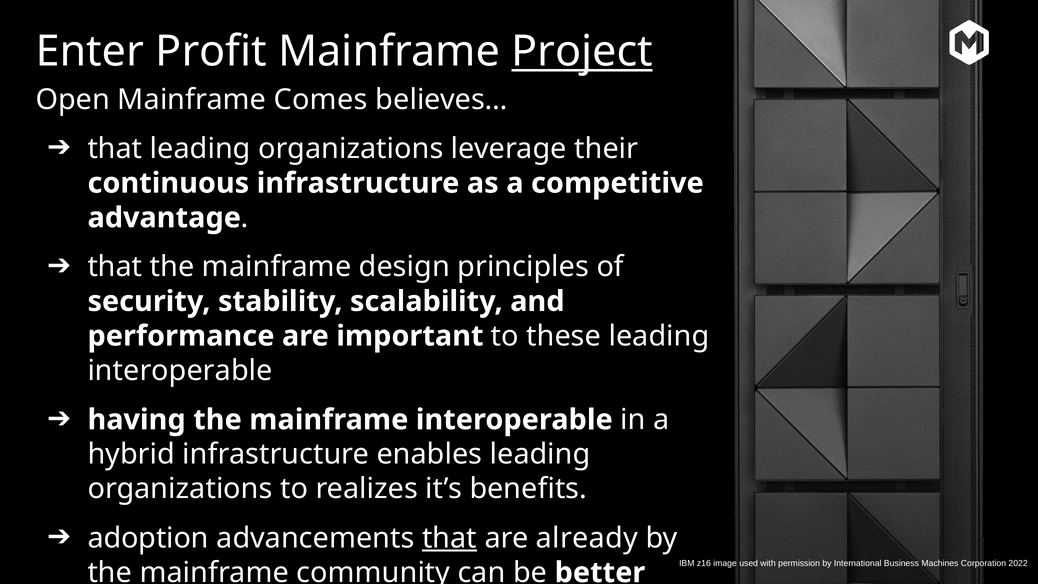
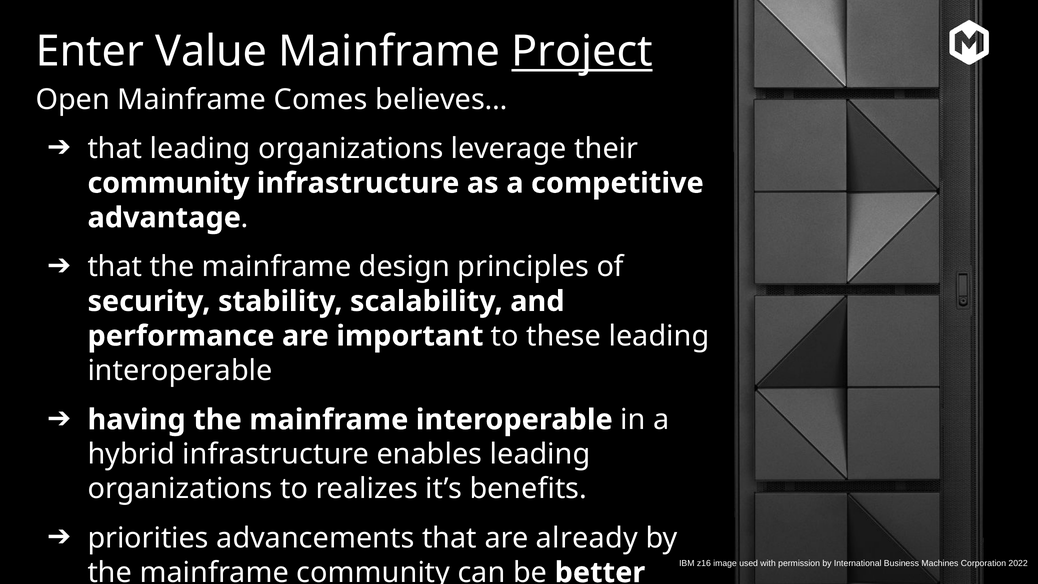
Profit: Profit -> Value
continuous at (168, 183): continuous -> community
adoption: adoption -> priorities
that at (449, 538) underline: present -> none
